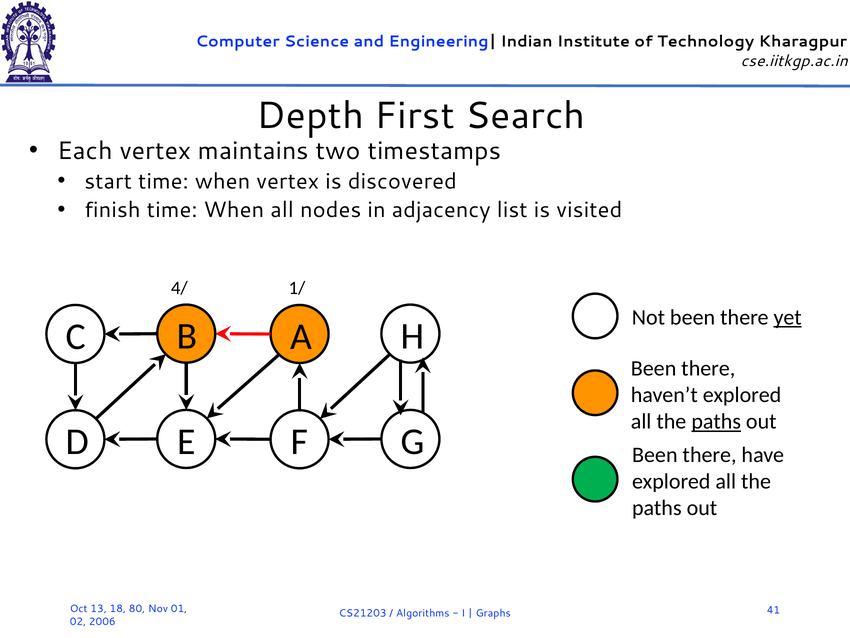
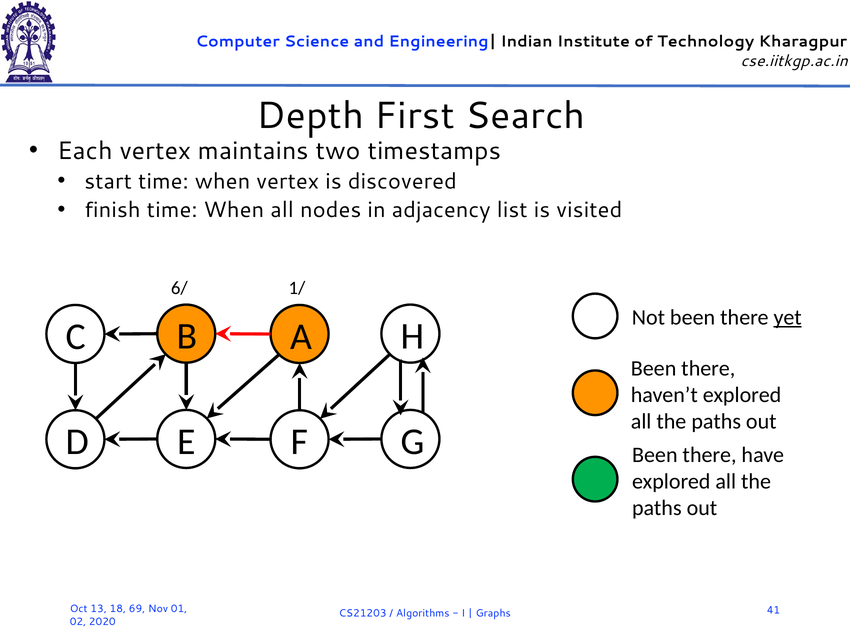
4/: 4/ -> 6/
paths at (716, 421) underline: present -> none
80: 80 -> 69
2006: 2006 -> 2020
